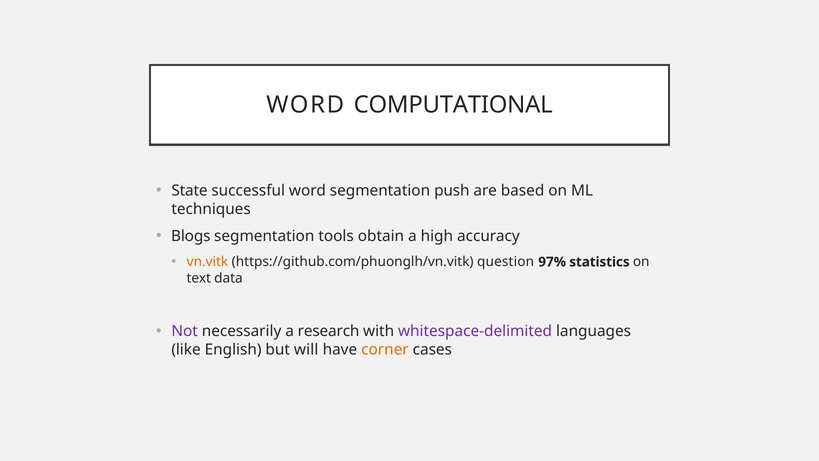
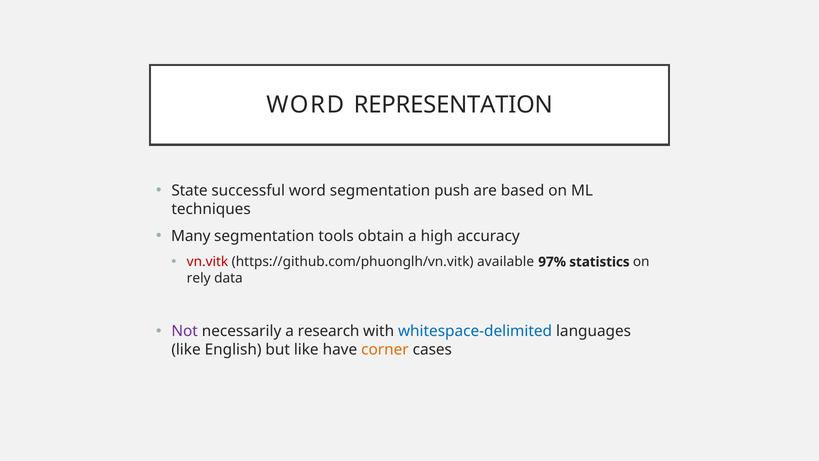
COMPUTATIONAL: COMPUTATIONAL -> REPRESENTATION
Blogs: Blogs -> Many
vn.vitk colour: orange -> red
question: question -> available
text: text -> rely
whitespace-delimited colour: purple -> blue
but will: will -> like
